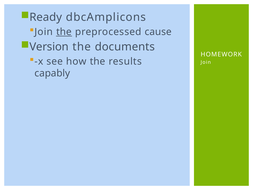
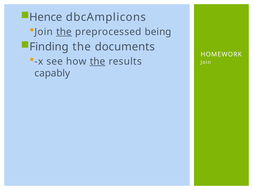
Ready: Ready -> Hence
cause: cause -> being
Version: Version -> Finding
the at (98, 61) underline: none -> present
